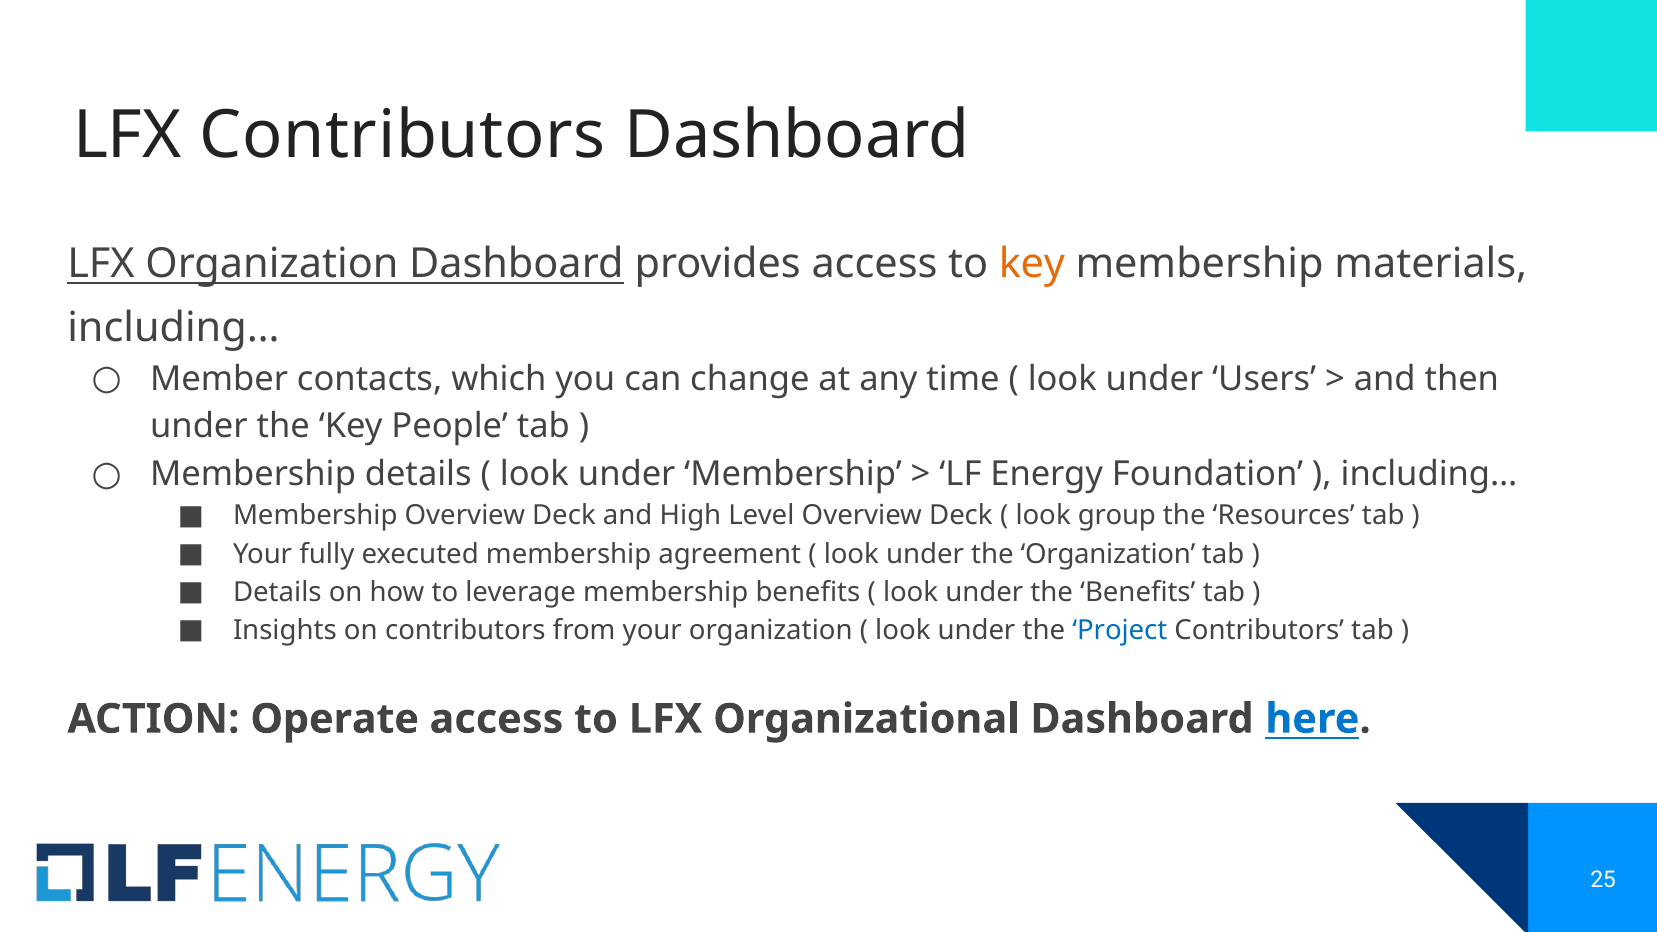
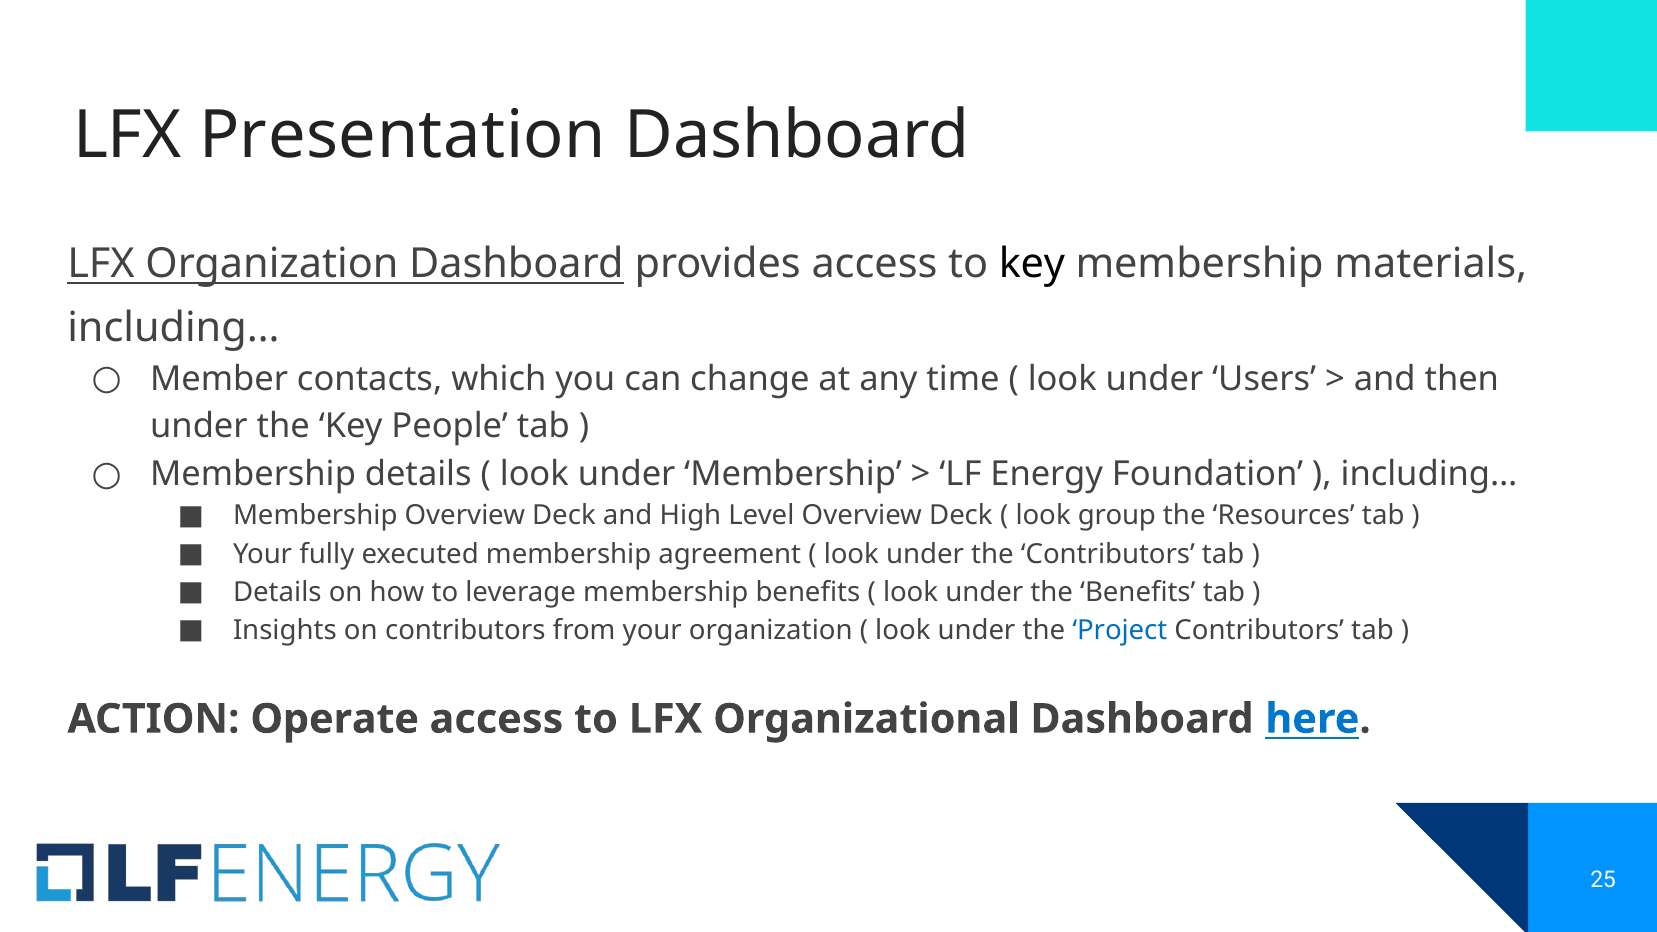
LFX Contributors: Contributors -> Presentation
key at (1032, 264) colour: orange -> black
the Organization: Organization -> Contributors
